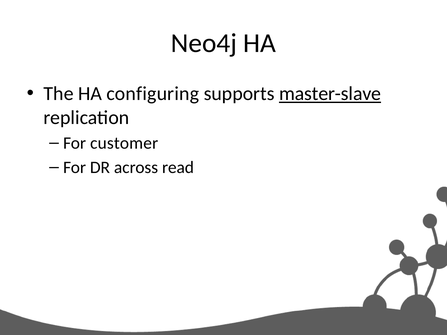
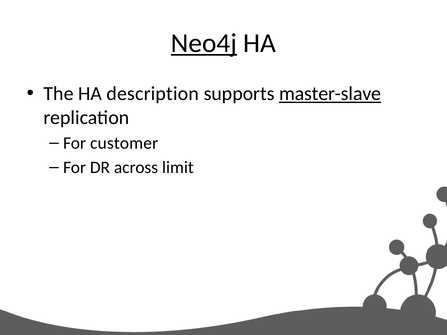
Neo4j underline: none -> present
configuring: configuring -> description
read: read -> limit
